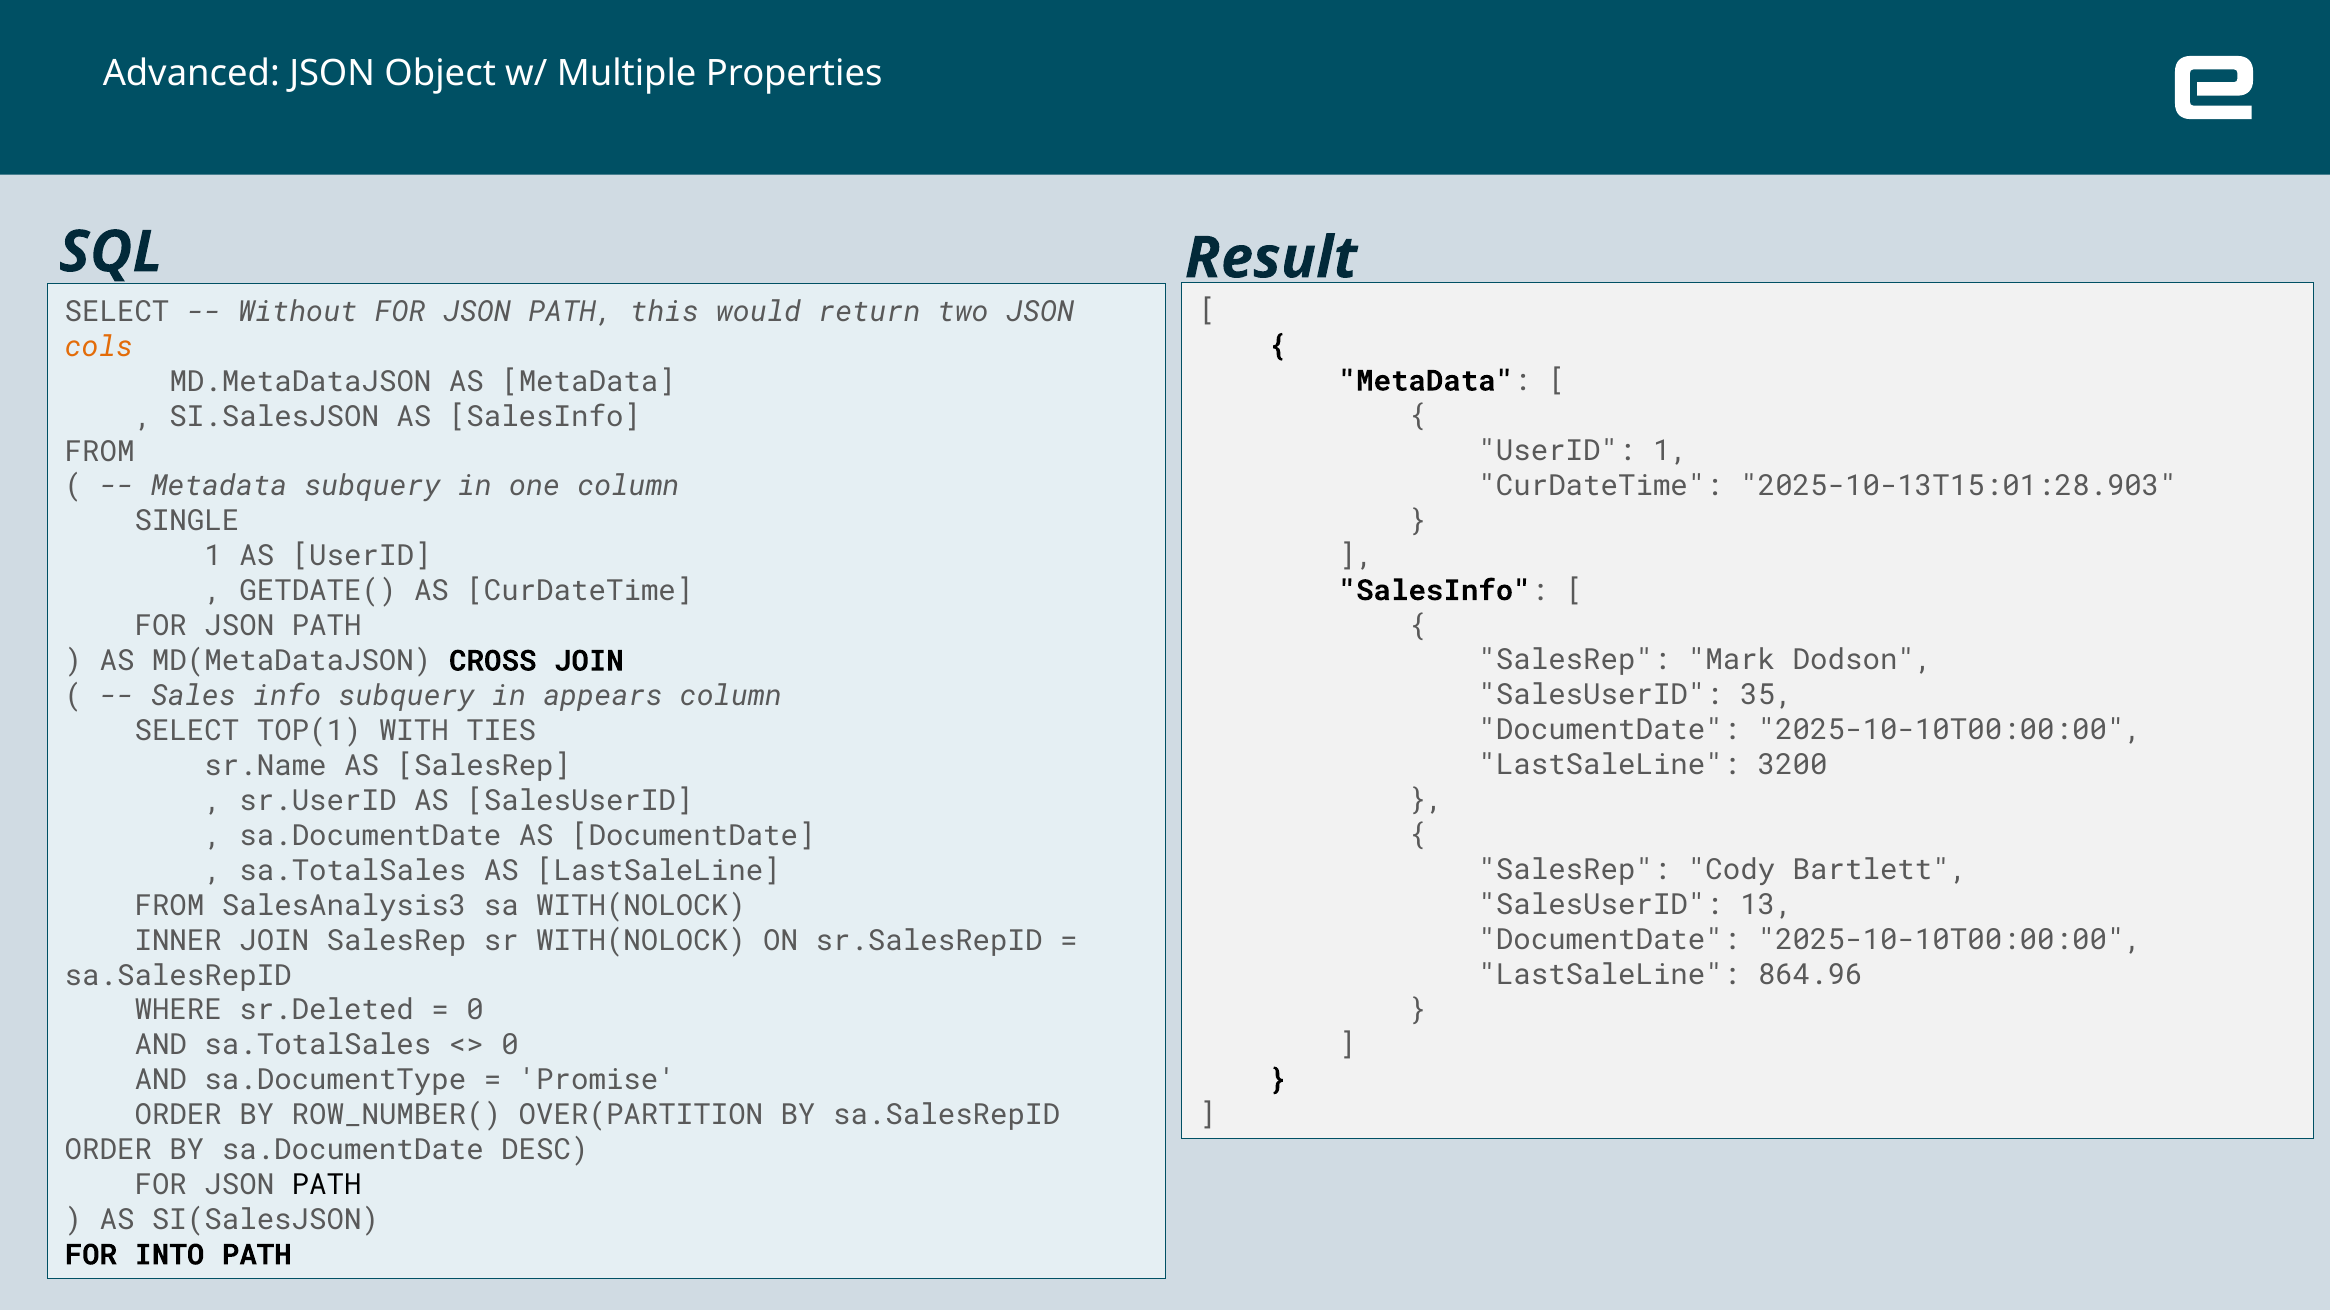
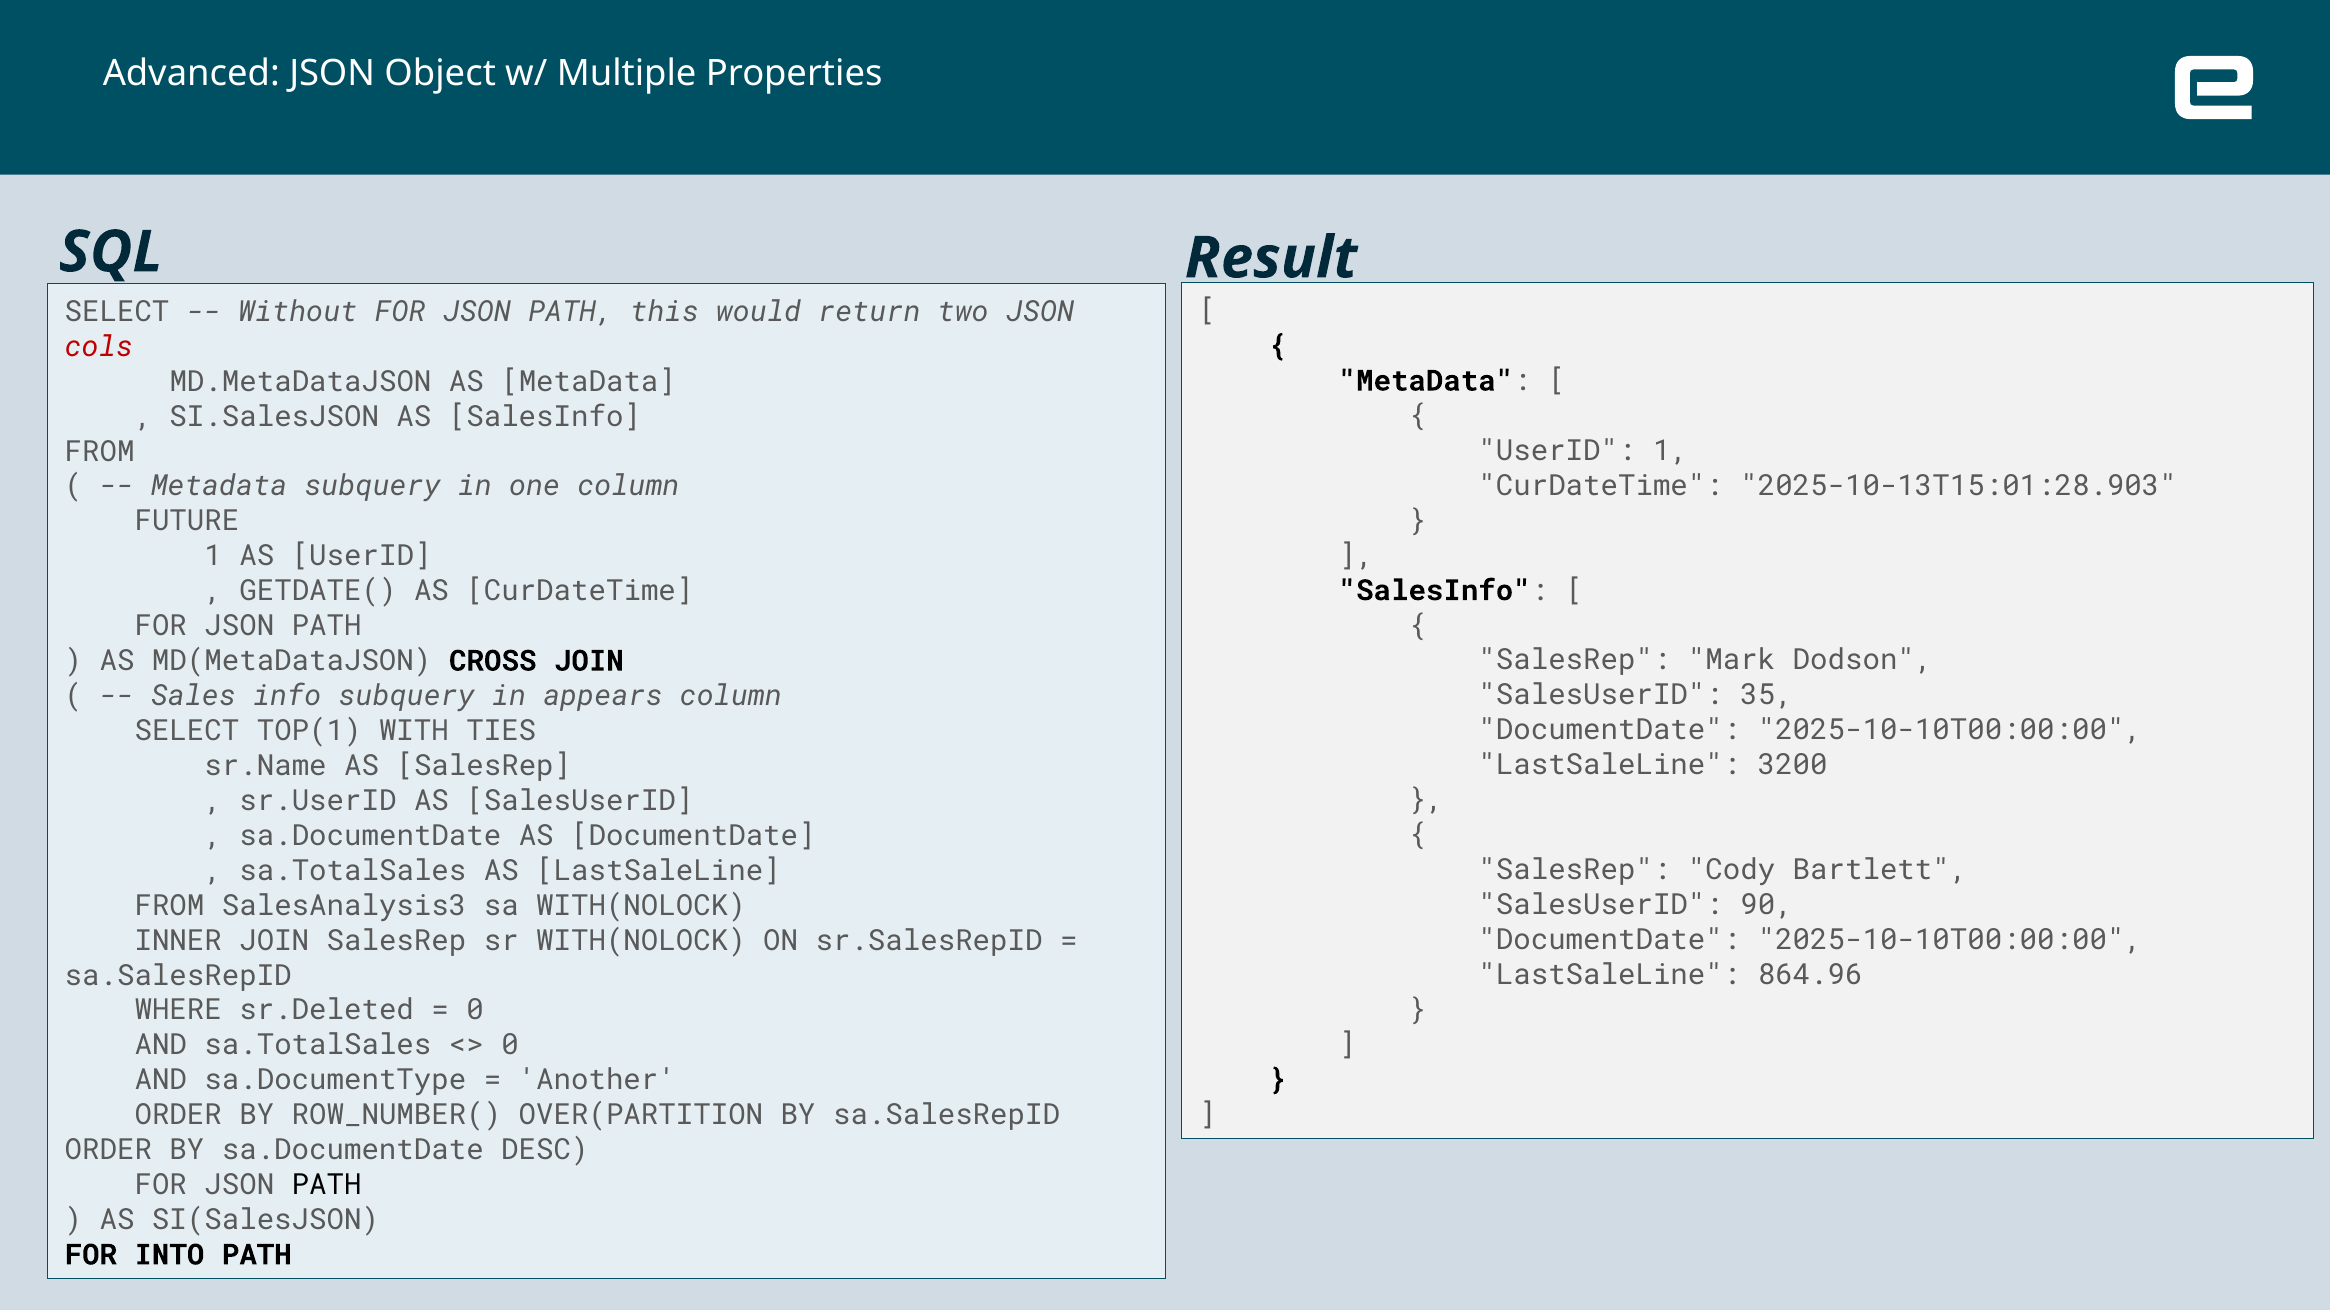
cols colour: orange -> red
SINGLE: SINGLE -> FUTURE
13: 13 -> 90
Promise: Promise -> Another
